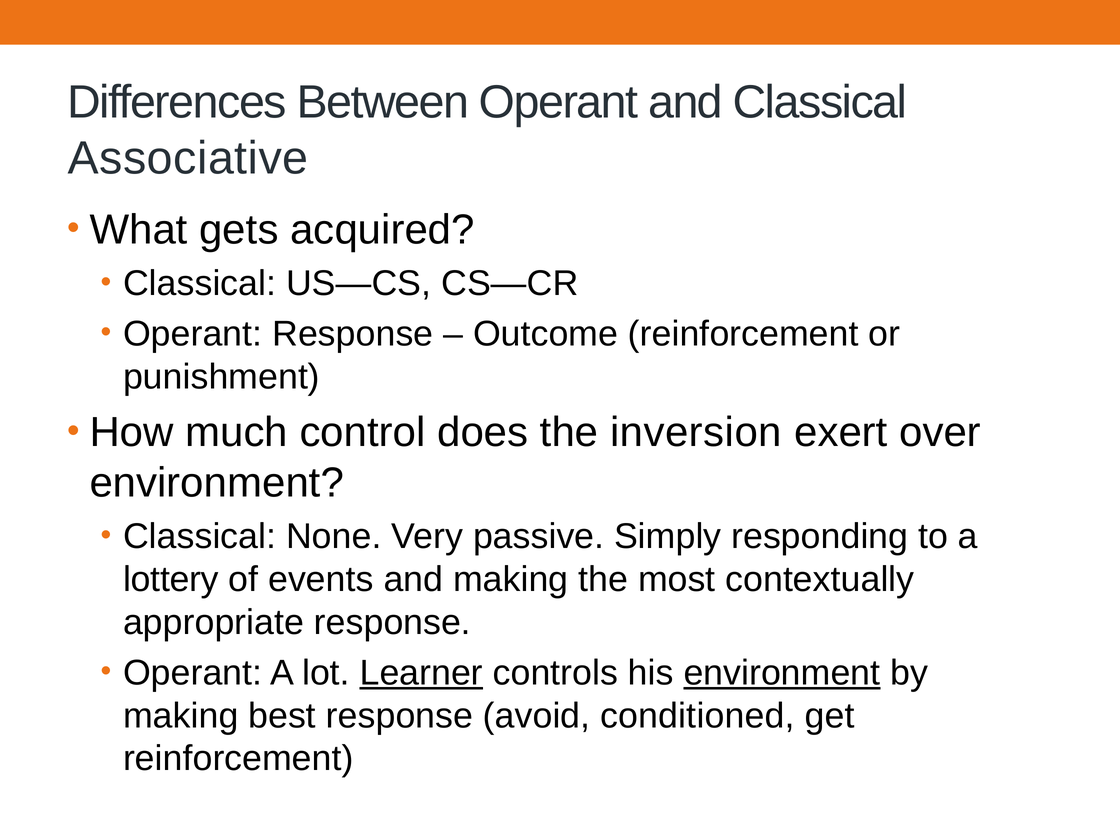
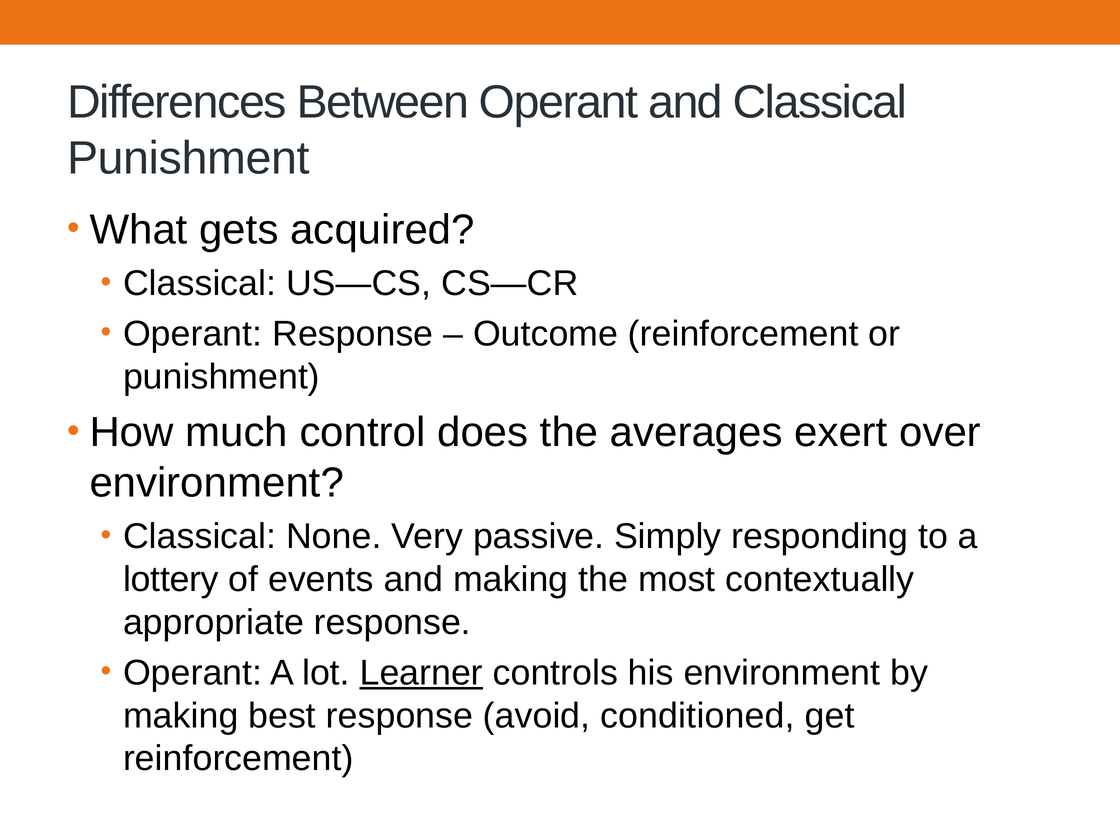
Associative at (188, 158): Associative -> Punishment
inversion: inversion -> averages
environment at (782, 673) underline: present -> none
